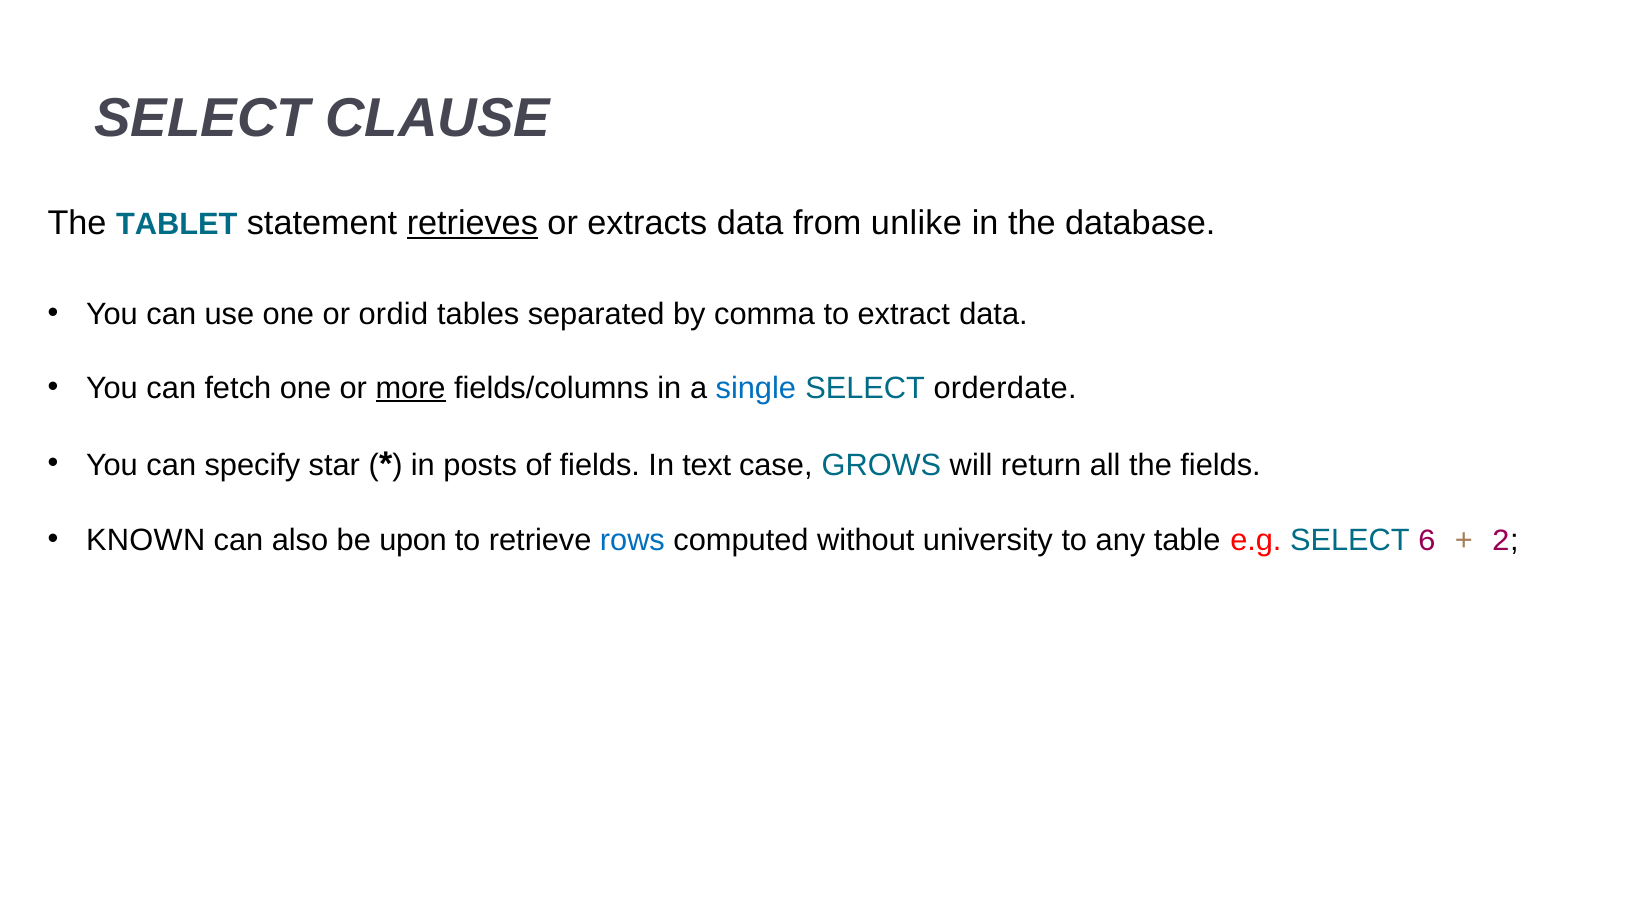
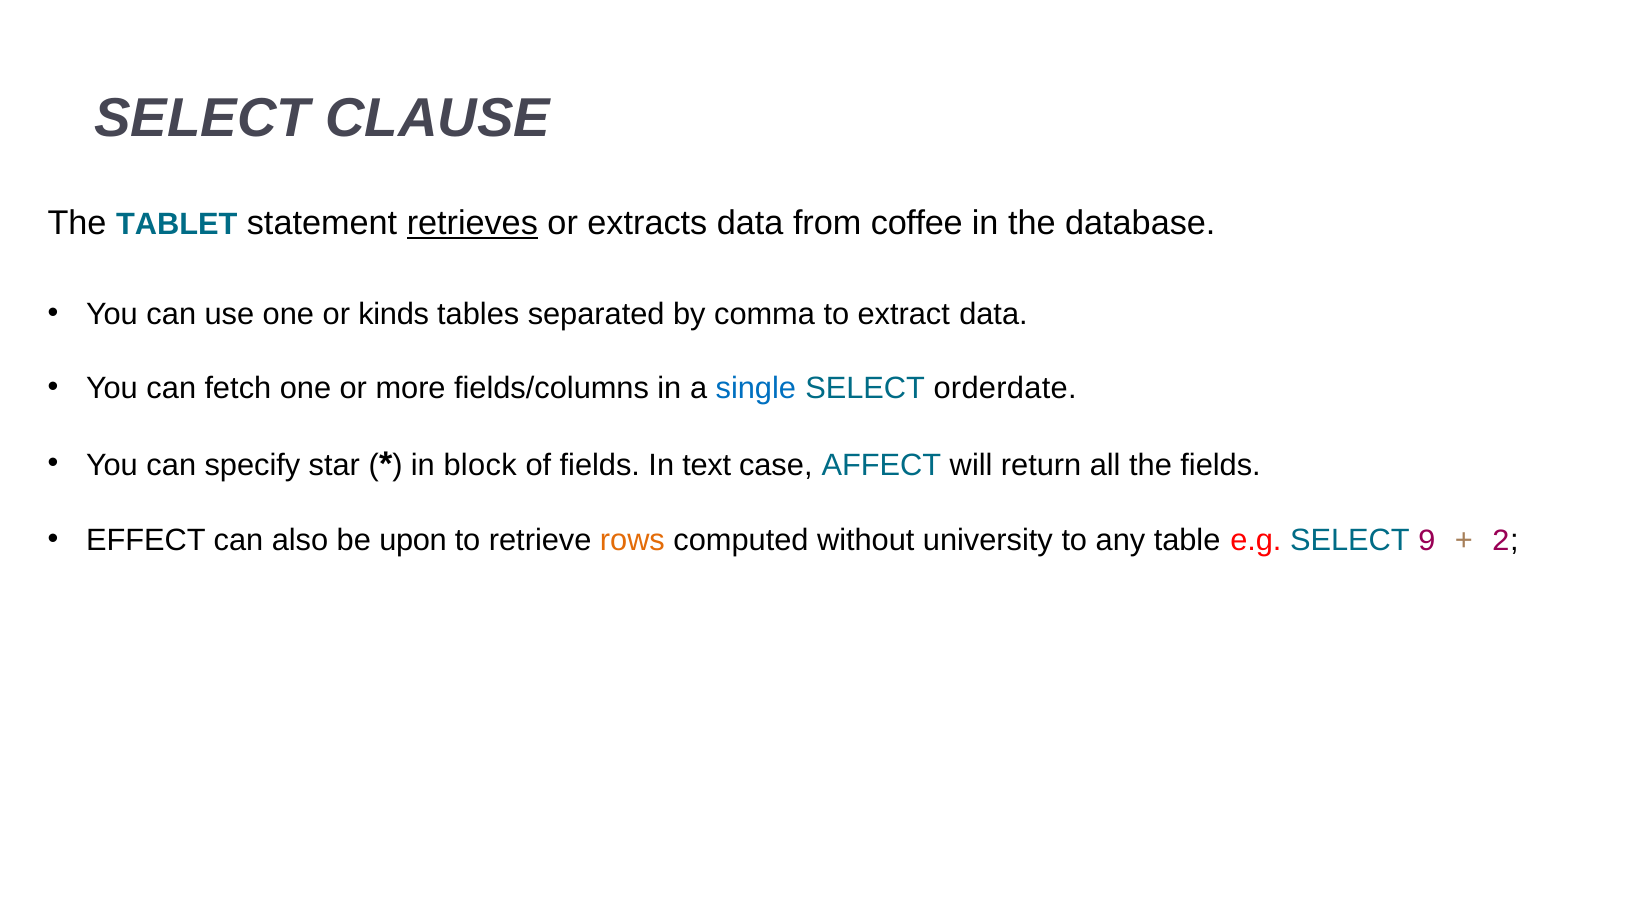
unlike: unlike -> coffee
ordid: ordid -> kinds
more underline: present -> none
posts: posts -> block
GROWS: GROWS -> AFFECT
KNOWN: KNOWN -> EFFECT
rows colour: blue -> orange
6: 6 -> 9
